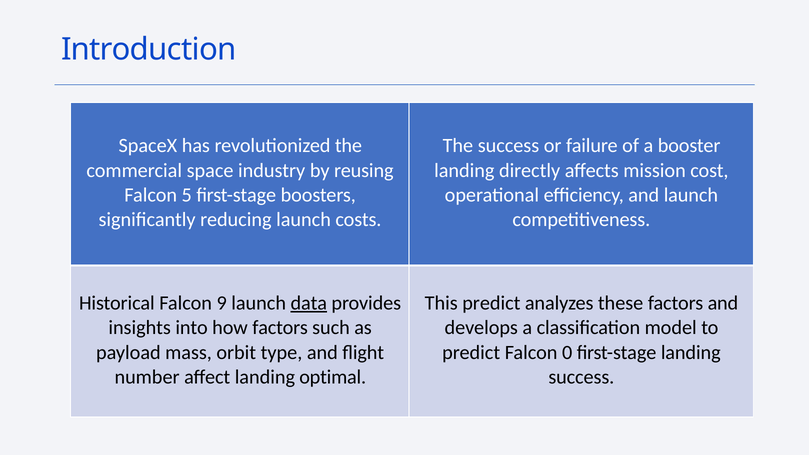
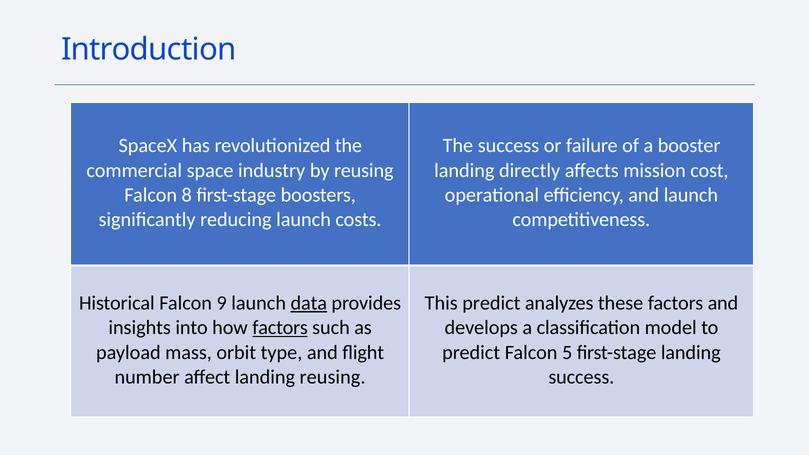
5: 5 -> 8
factors at (280, 328) underline: none -> present
0: 0 -> 5
landing optimal: optimal -> reusing
